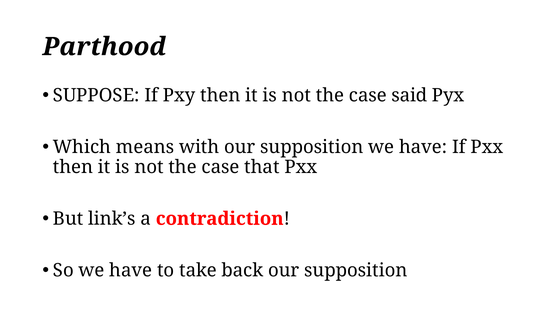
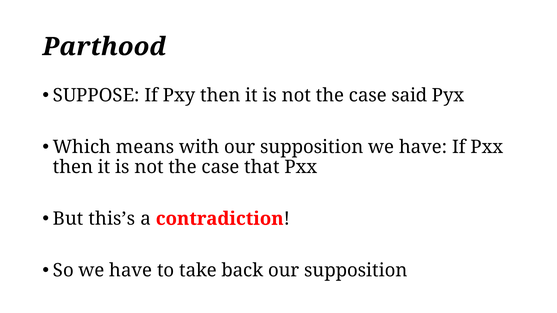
link’s: link’s -> this’s
